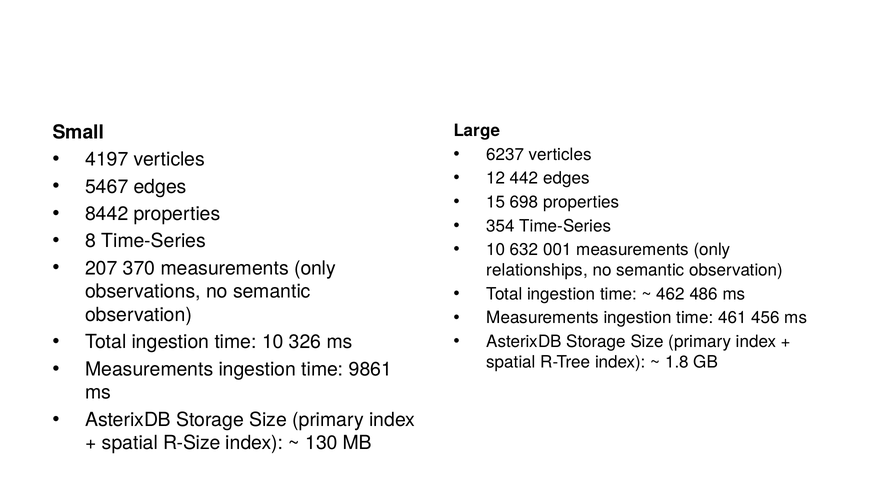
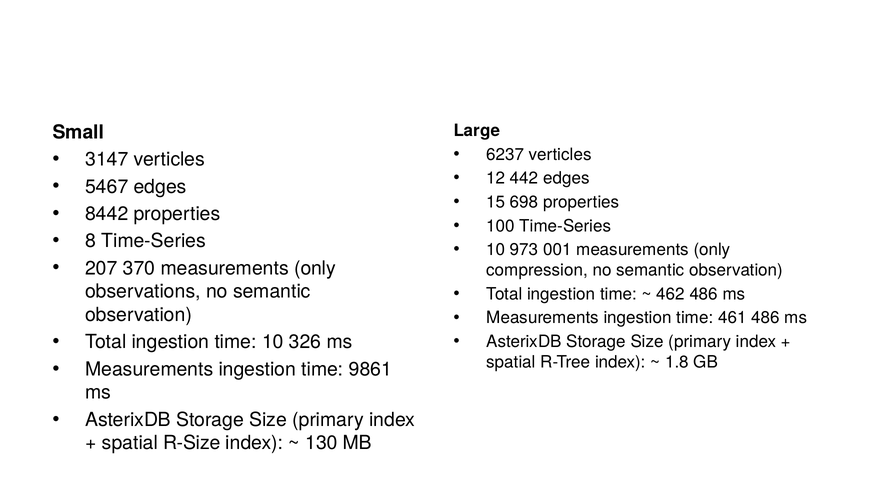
4197: 4197 -> 3147
354: 354 -> 100
632: 632 -> 973
relationships: relationships -> compression
461 456: 456 -> 486
